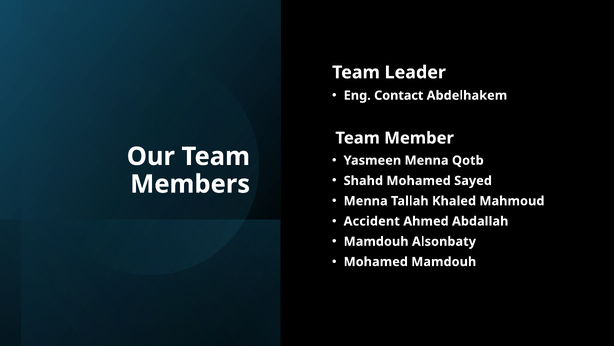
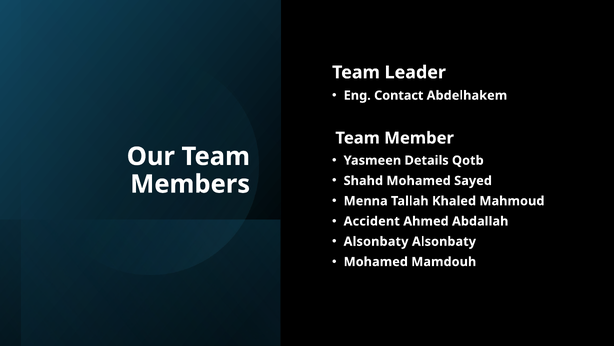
Yasmeen Menna: Menna -> Details
Mamdouh at (376, 241): Mamdouh -> Alsonbaty
